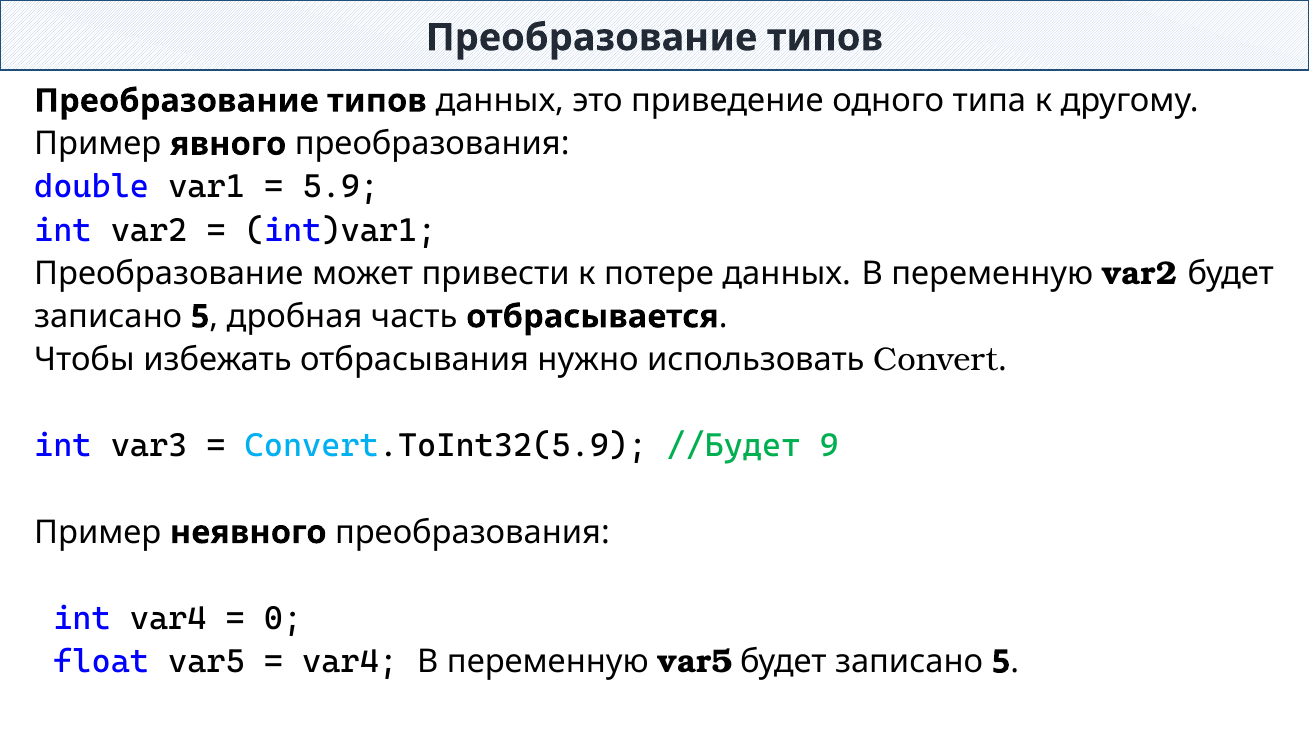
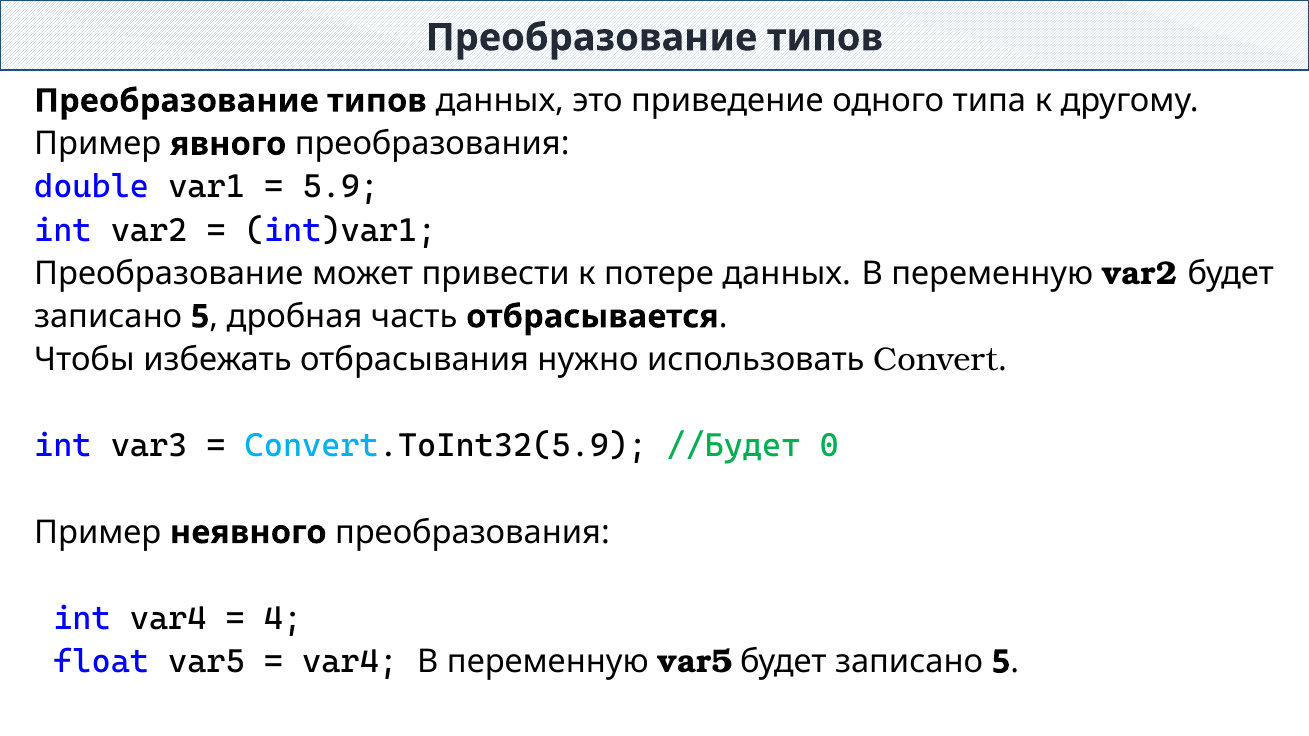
9: 9 -> 0
0: 0 -> 4
